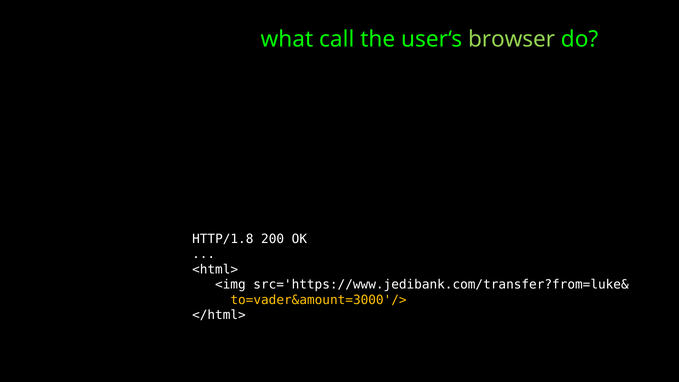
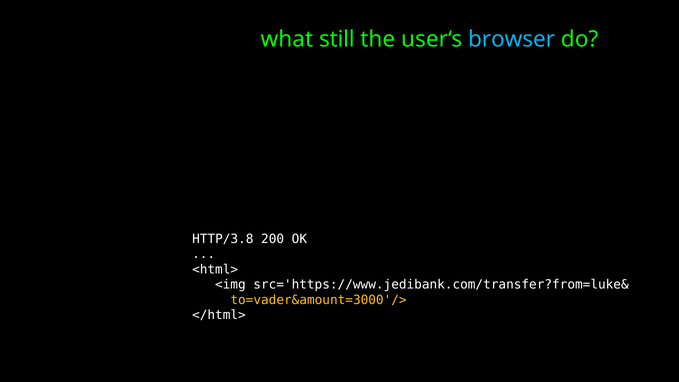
call: call -> still
browser colour: light green -> light blue
HTTP/1.8: HTTP/1.8 -> HTTP/3.8
